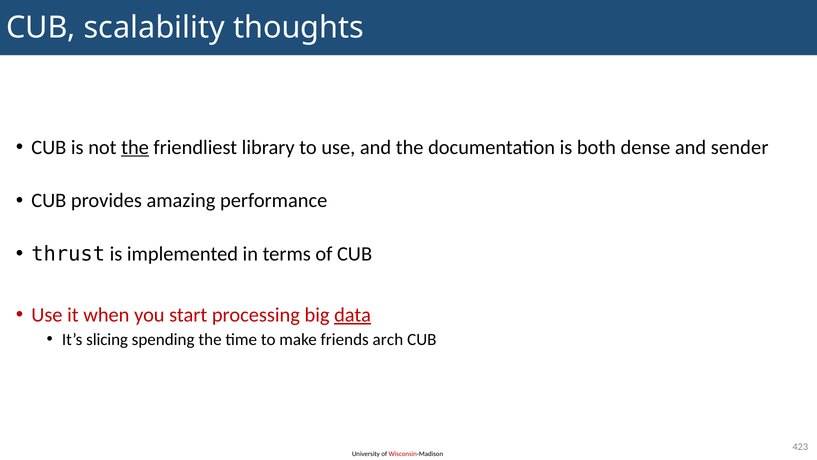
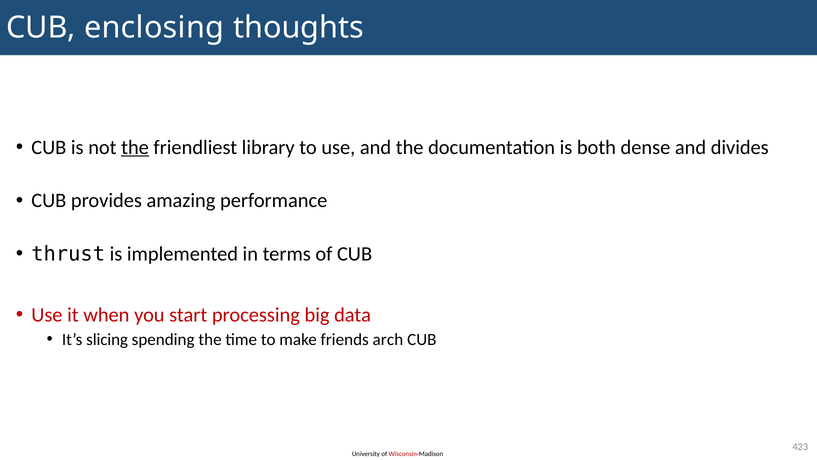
scalability: scalability -> enclosing
sender: sender -> divides
data underline: present -> none
